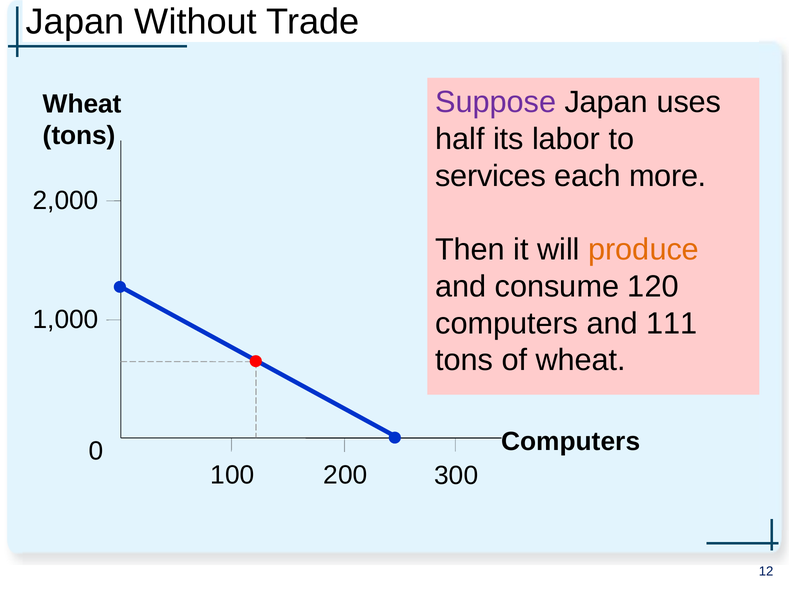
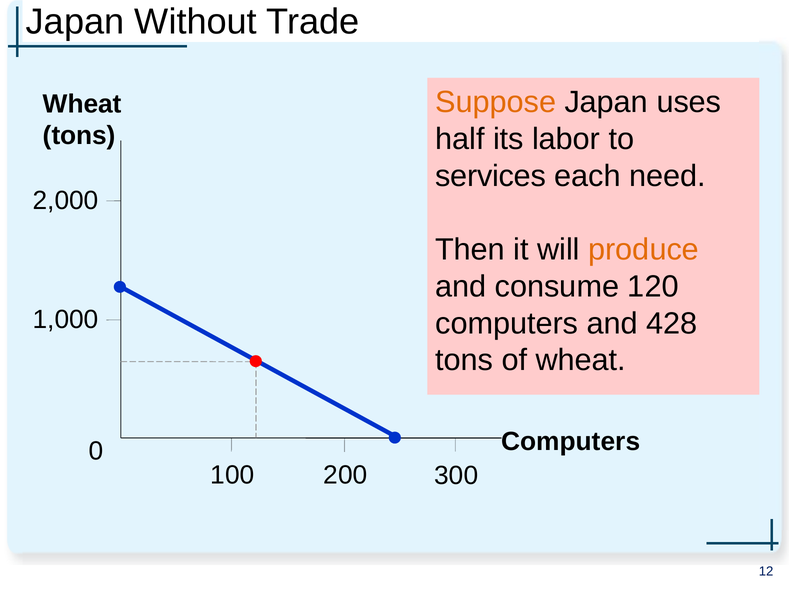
Suppose colour: purple -> orange
more: more -> need
111: 111 -> 428
